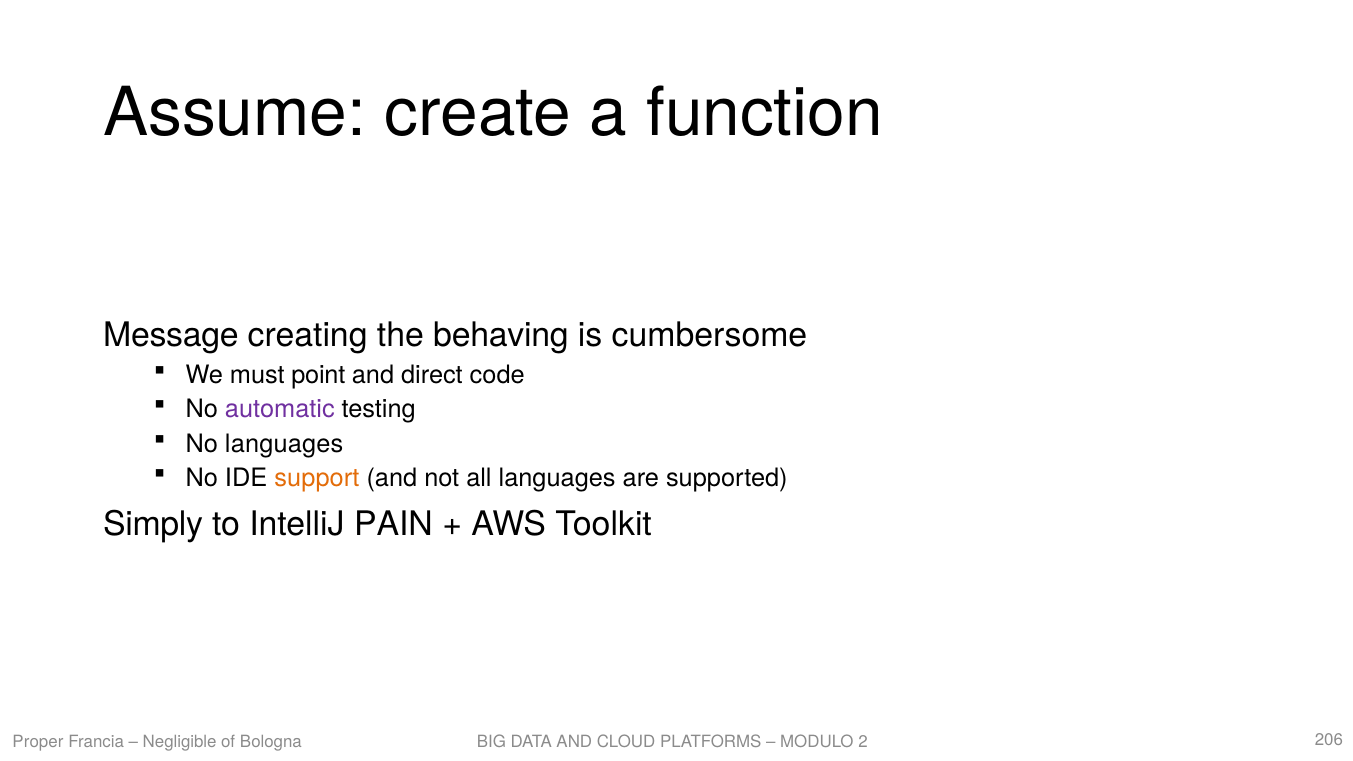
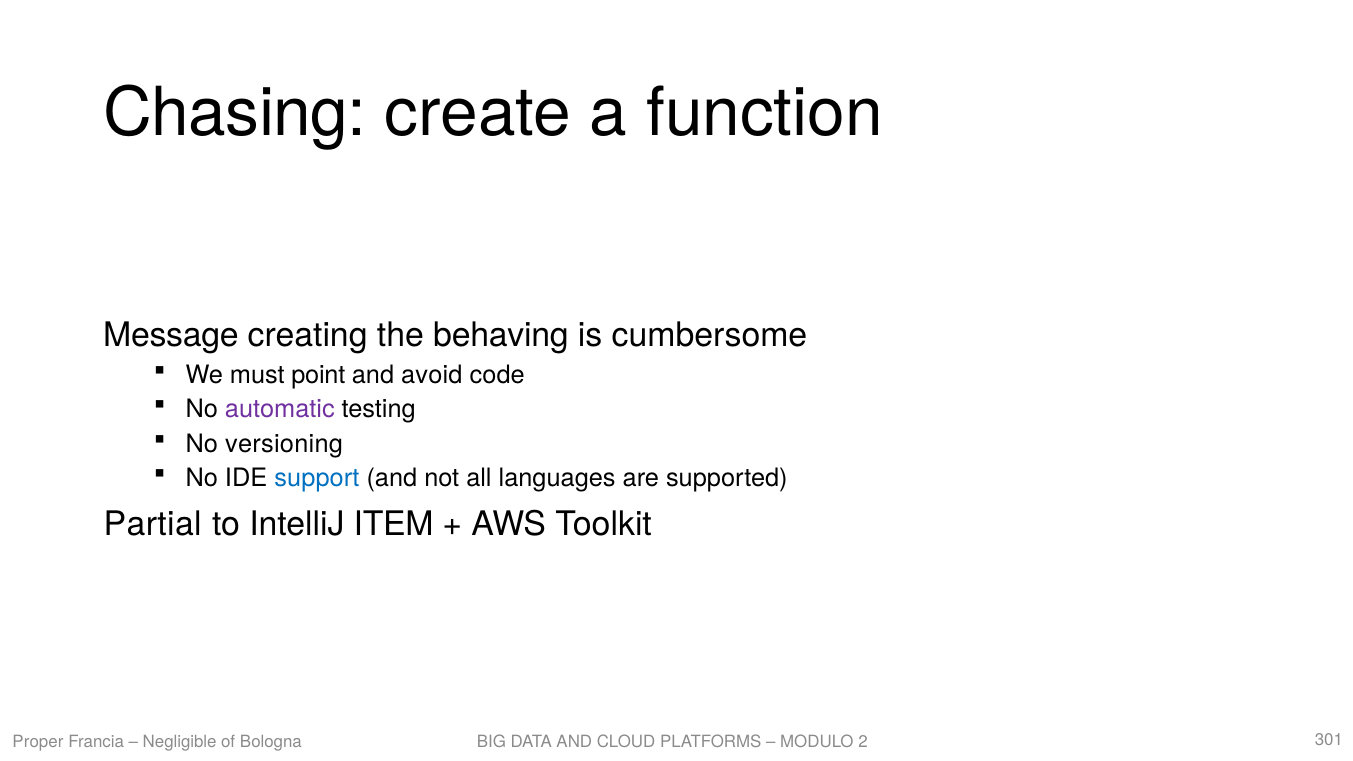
Assume: Assume -> Chasing
direct: direct -> avoid
No languages: languages -> versioning
support colour: orange -> blue
Simply: Simply -> Partial
PAIN: PAIN -> ITEM
206: 206 -> 301
